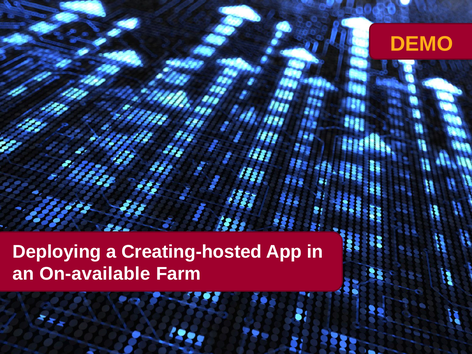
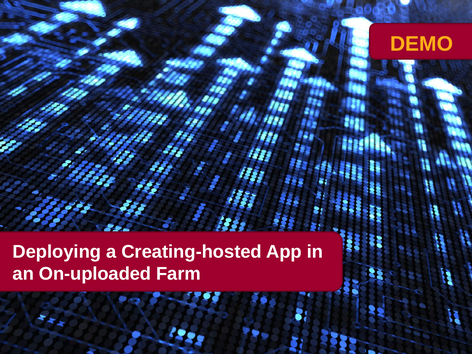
On-available: On-available -> On-uploaded
